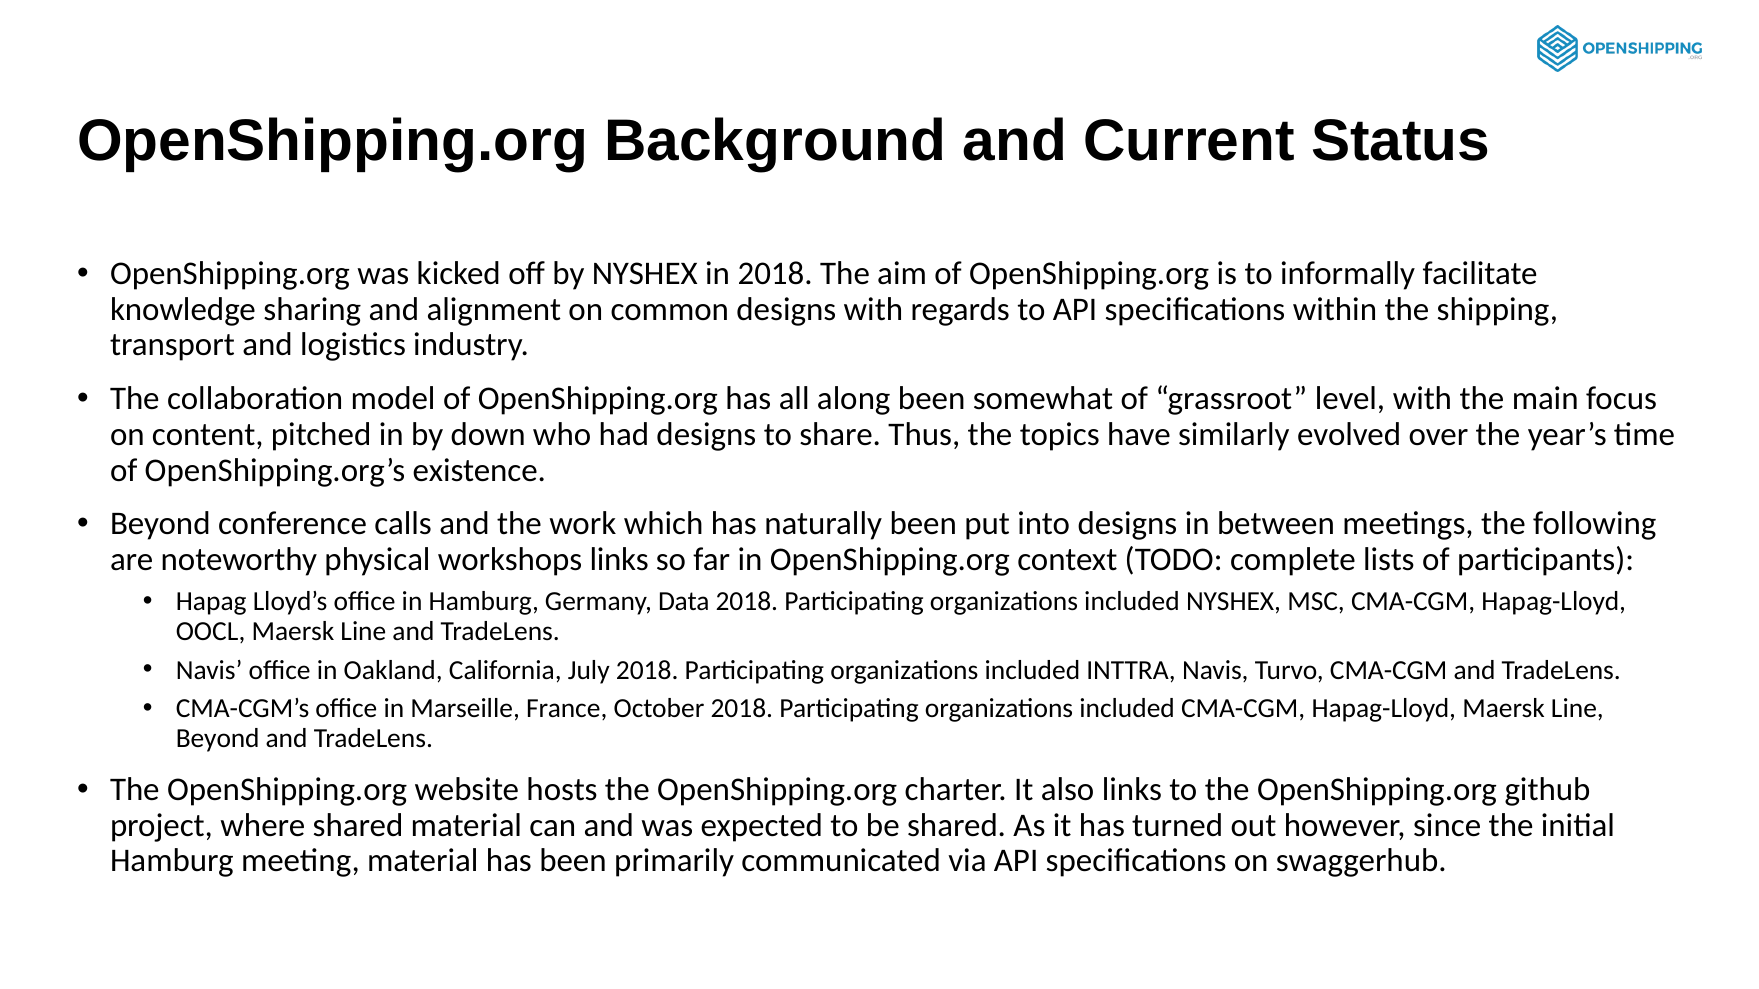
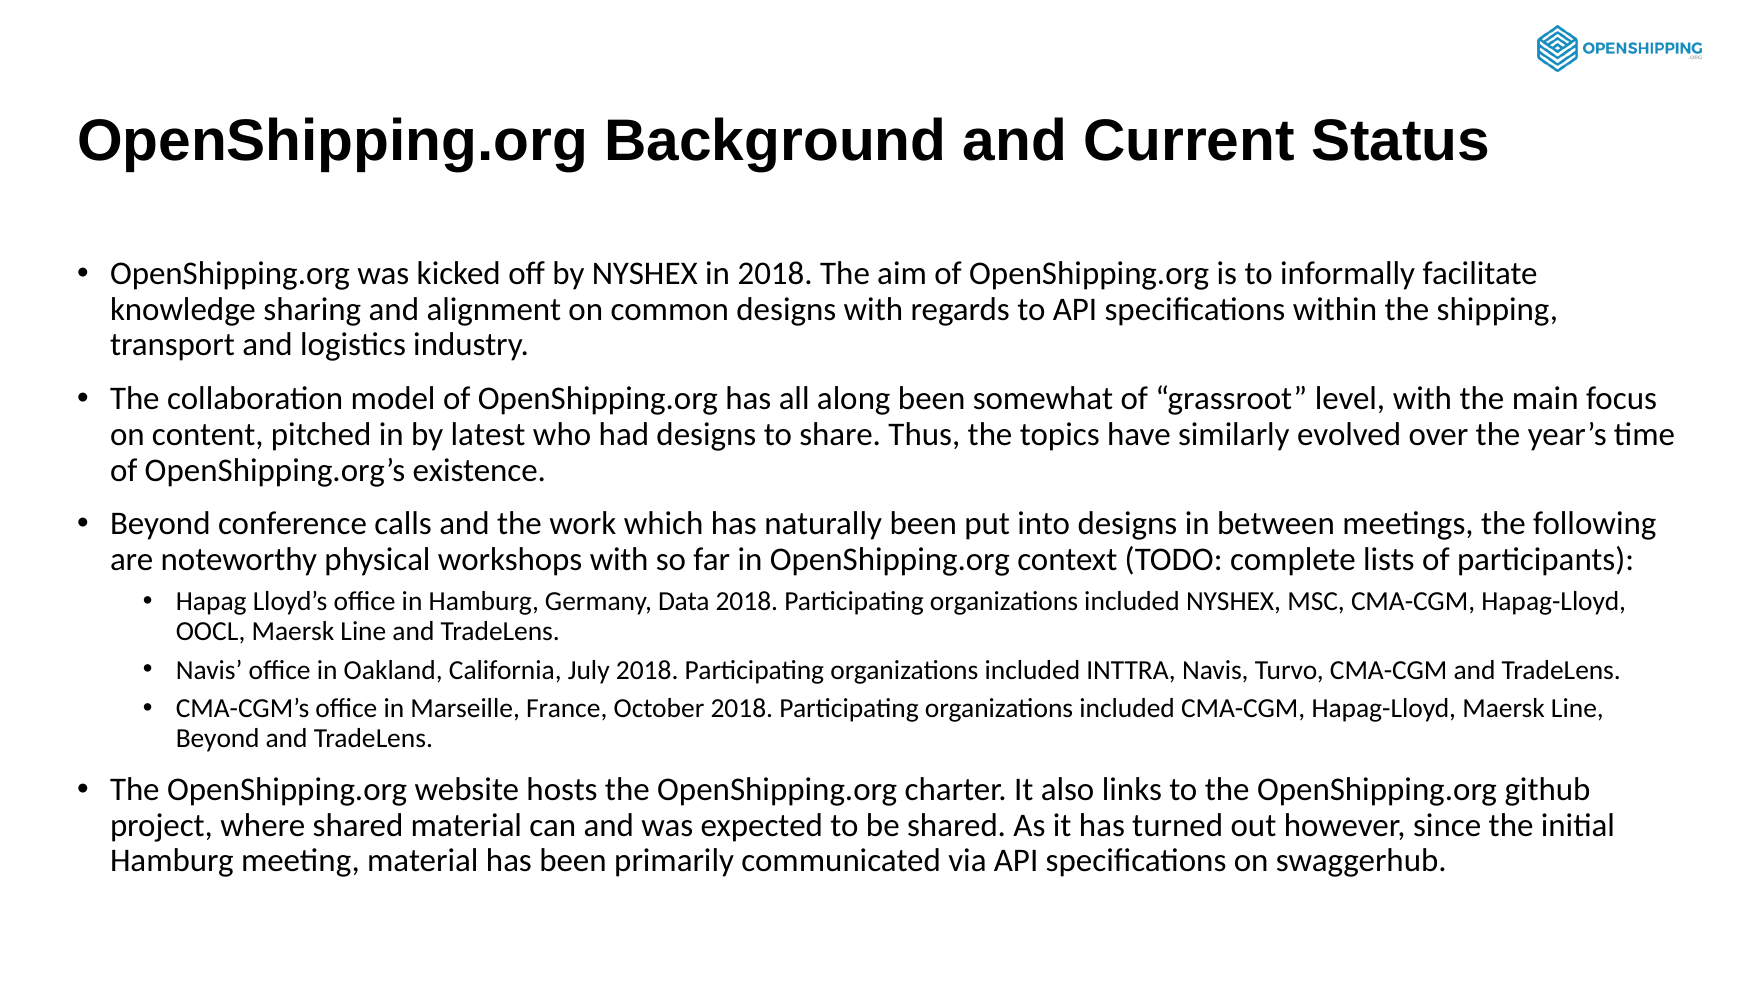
down: down -> latest
workshops links: links -> with
